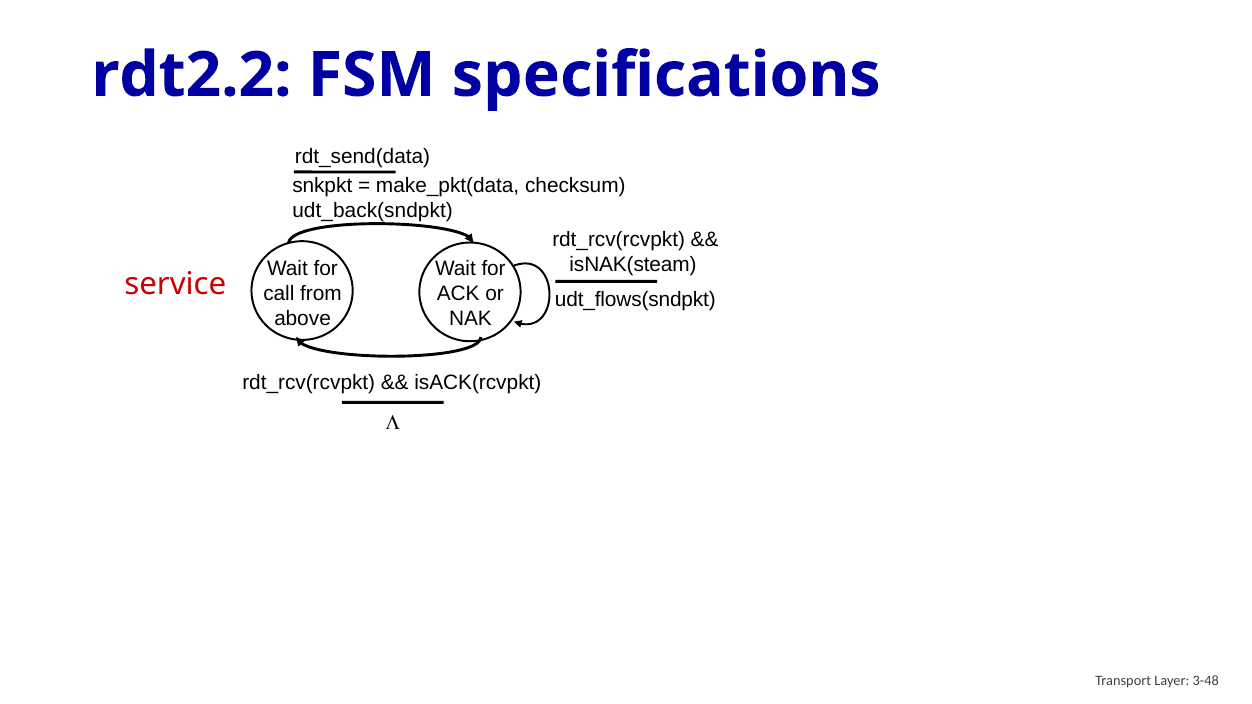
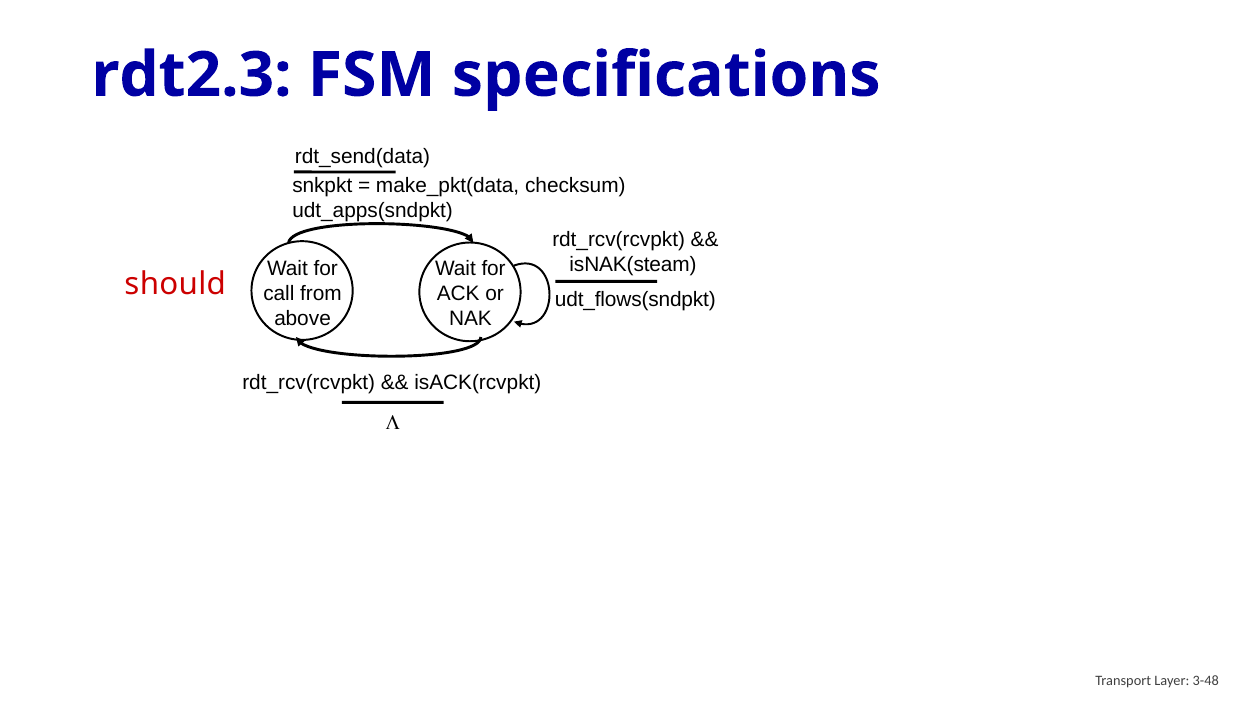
rdt2.2: rdt2.2 -> rdt2.3
udt_back(sndpkt: udt_back(sndpkt -> udt_apps(sndpkt
service: service -> should
